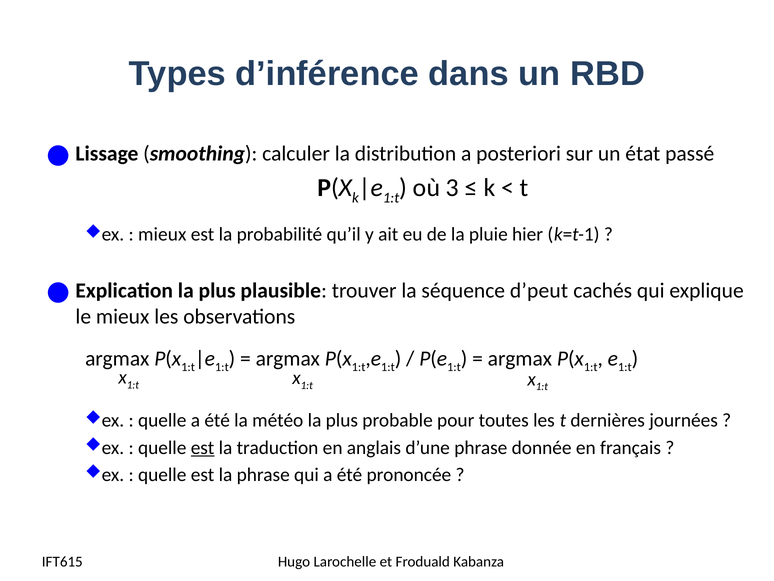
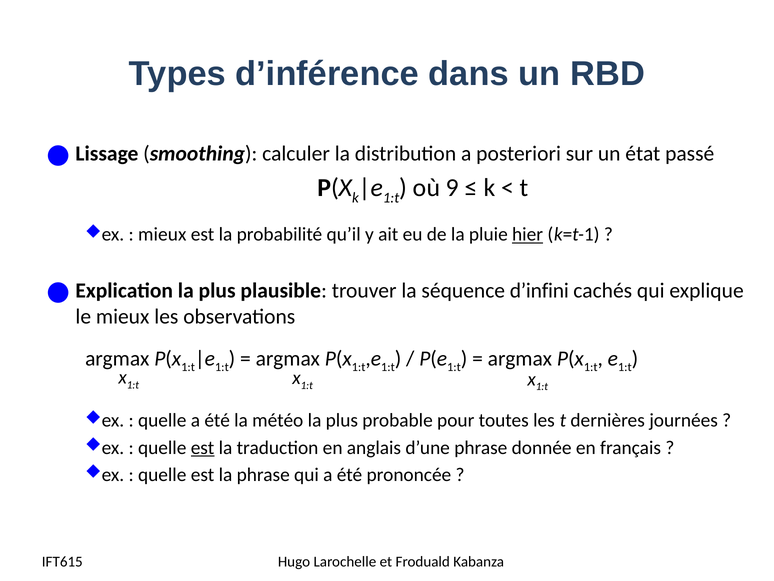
3: 3 -> 9
hier underline: none -> present
d’peut: d’peut -> d’infini
